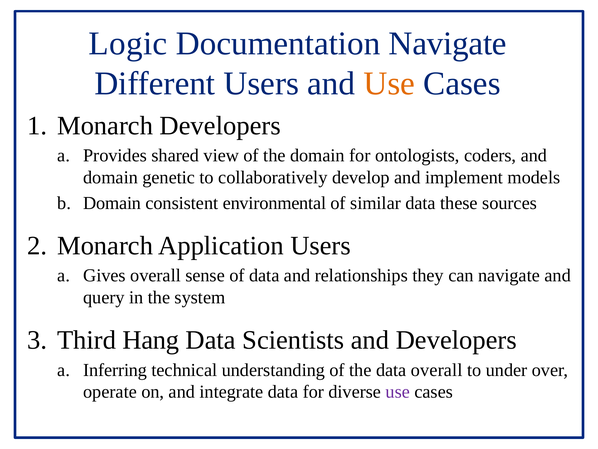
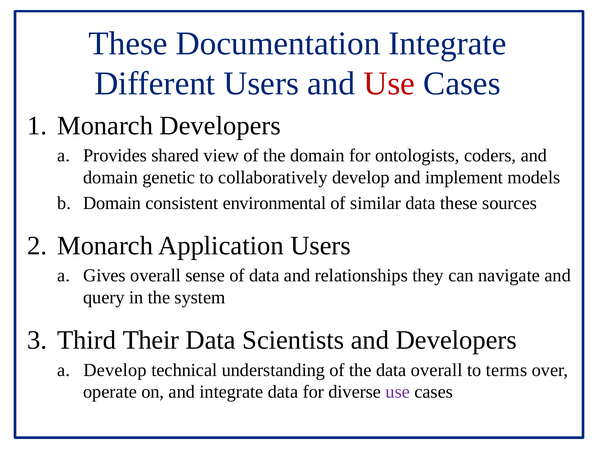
Logic at (128, 43): Logic -> These
Documentation Navigate: Navigate -> Integrate
Use at (389, 83) colour: orange -> red
Hang: Hang -> Their
Inferring at (115, 370): Inferring -> Develop
under: under -> terms
